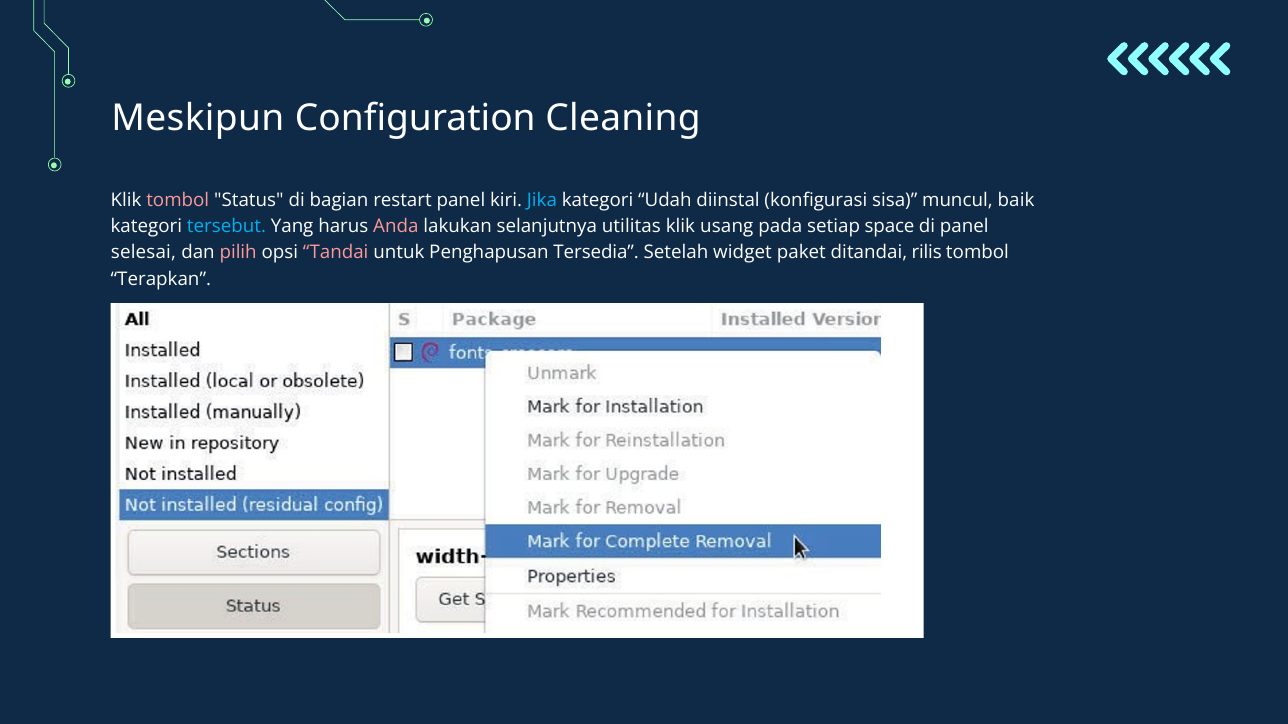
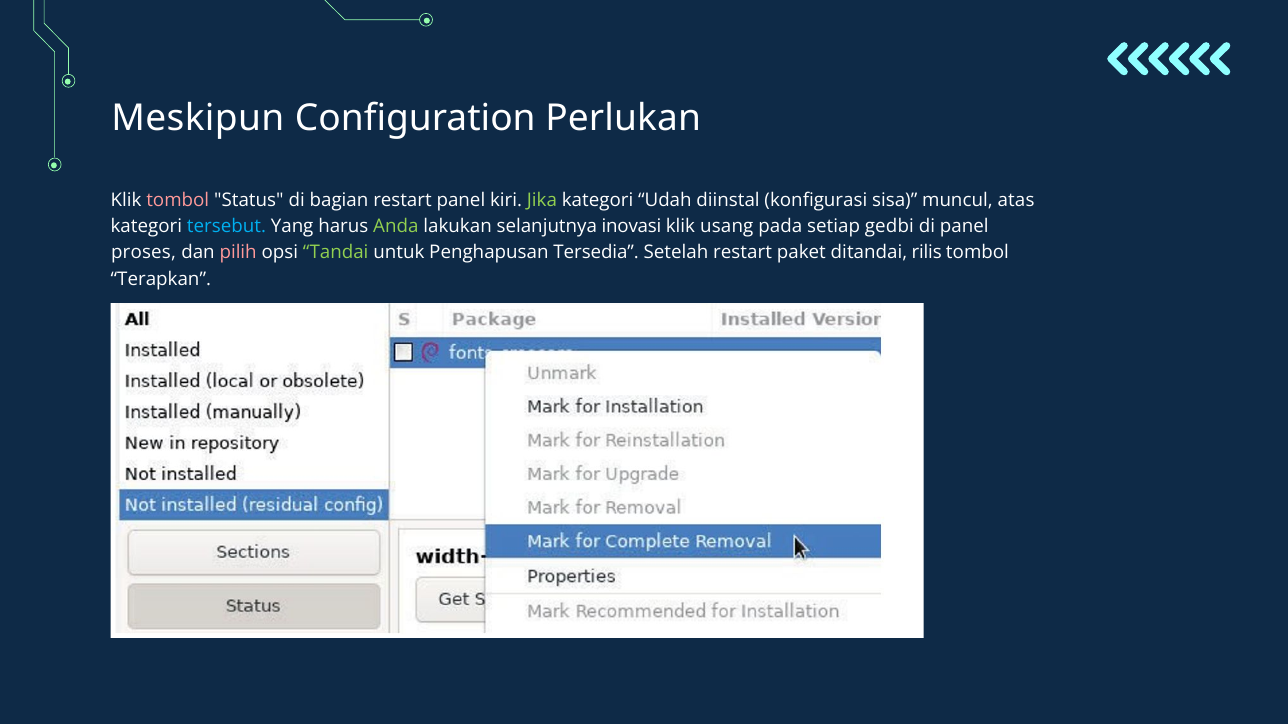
Cleaning: Cleaning -> Perlukan
Jika colour: light blue -> light green
baik: baik -> atas
Anda colour: pink -> light green
utilitas: utilitas -> inovasi
space: space -> gedbi
selesai: selesai -> proses
Tandai colour: pink -> light green
Setelah widget: widget -> restart
